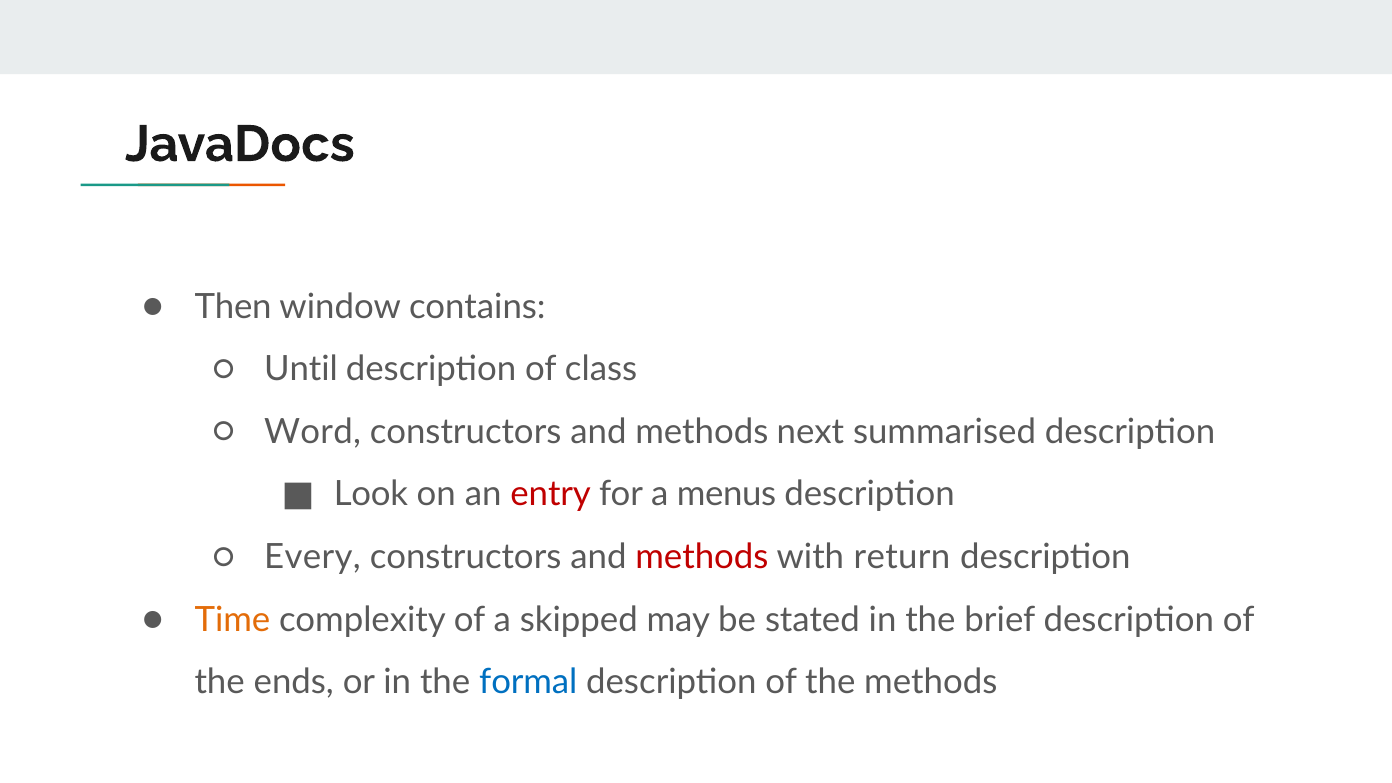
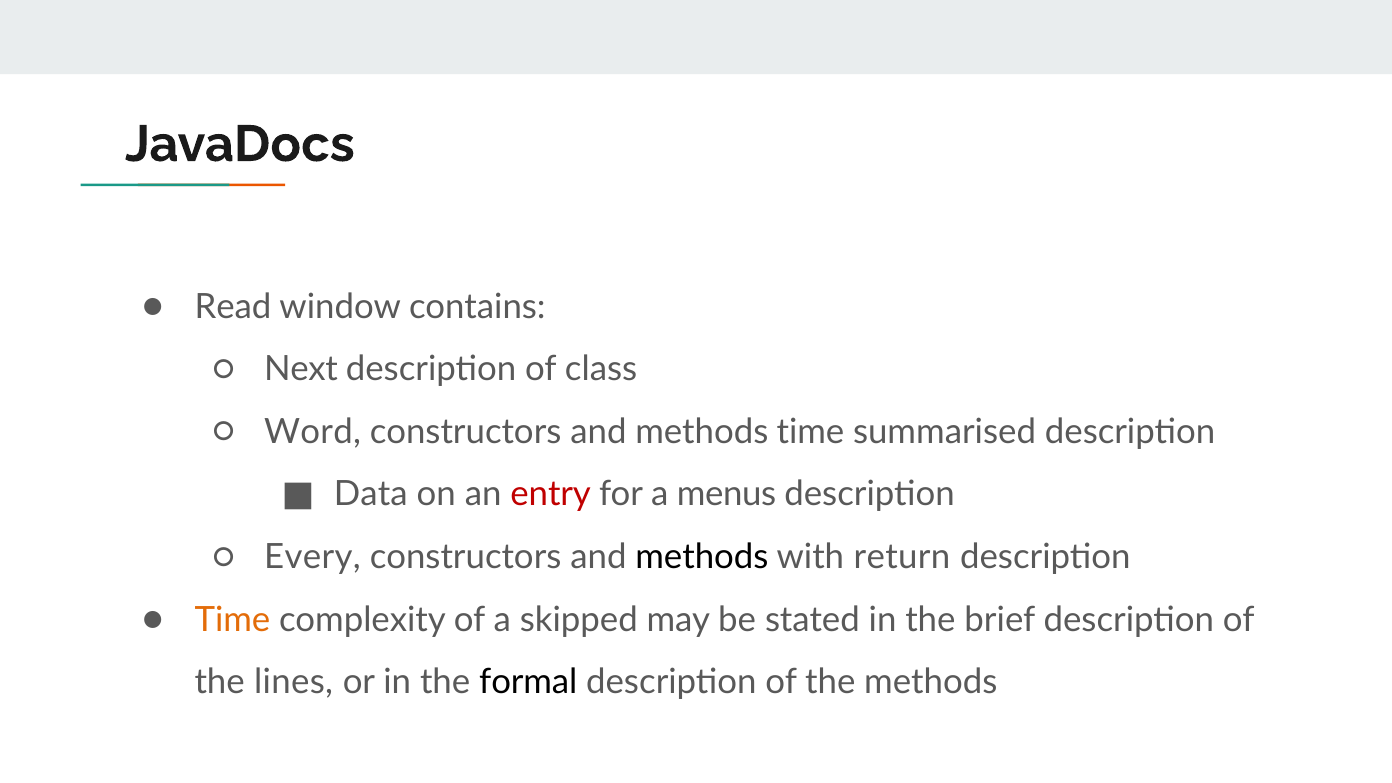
Then: Then -> Read
Until: Until -> Next
methods next: next -> time
Look: Look -> Data
methods at (702, 557) colour: red -> black
ends: ends -> lines
formal colour: blue -> black
